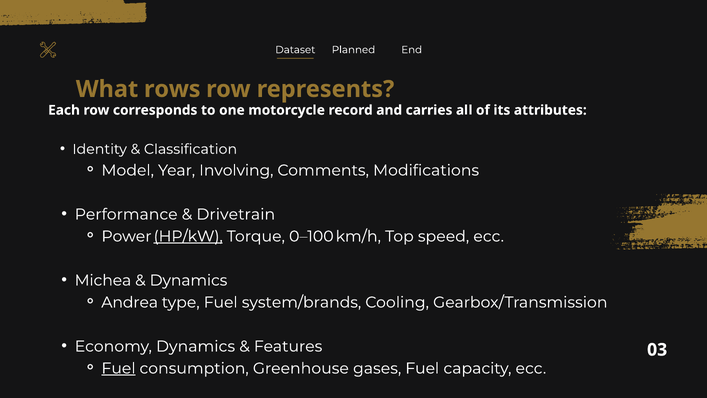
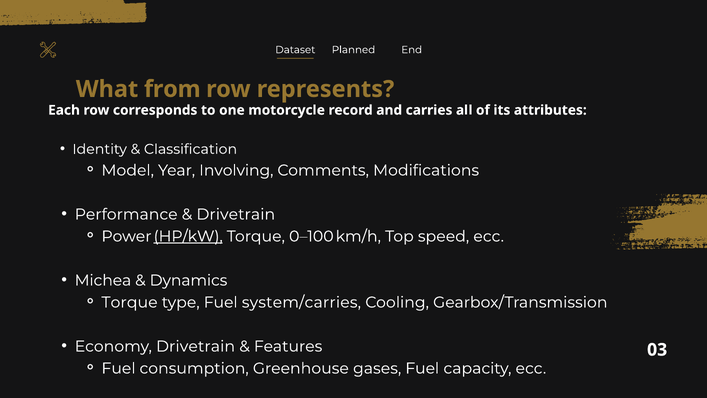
rows: rows -> from
Andrea at (130, 302): Andrea -> Torque
system/brands: system/brands -> system/carries
Economy Dynamics: Dynamics -> Drivetrain
Fuel at (118, 368) underline: present -> none
